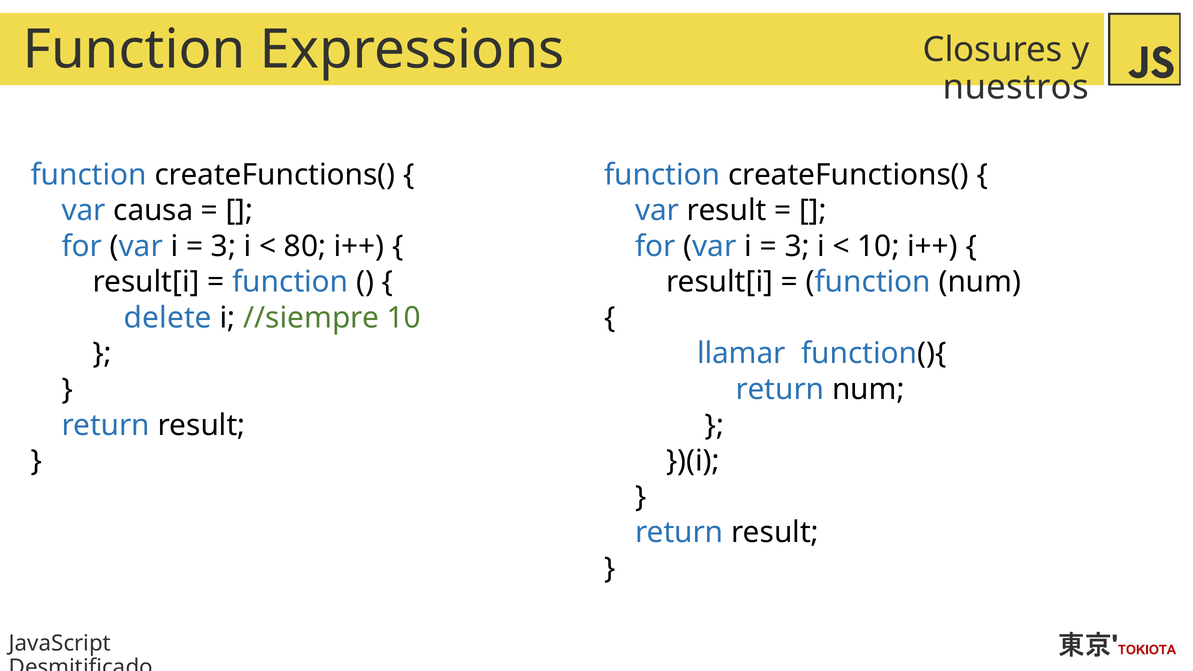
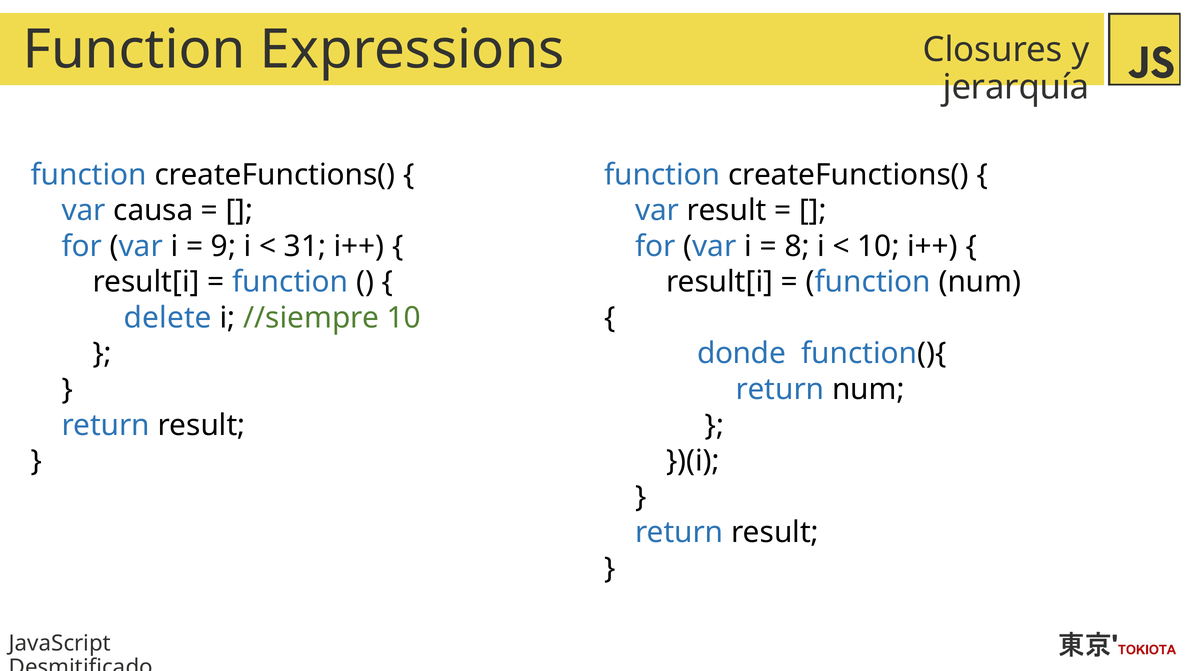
nuestros: nuestros -> jerarquía
3 at (224, 246): 3 -> 9
80: 80 -> 31
3 at (797, 246): 3 -> 8
llamar: llamar -> donde
